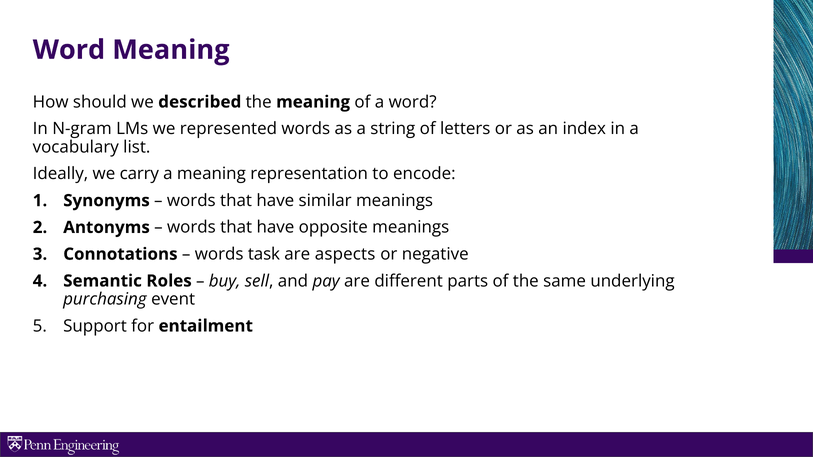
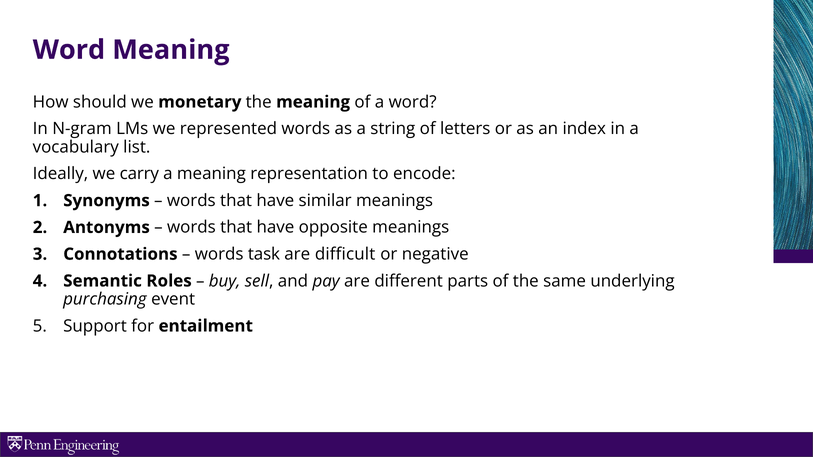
described: described -> monetary
aspects: aspects -> difficult
